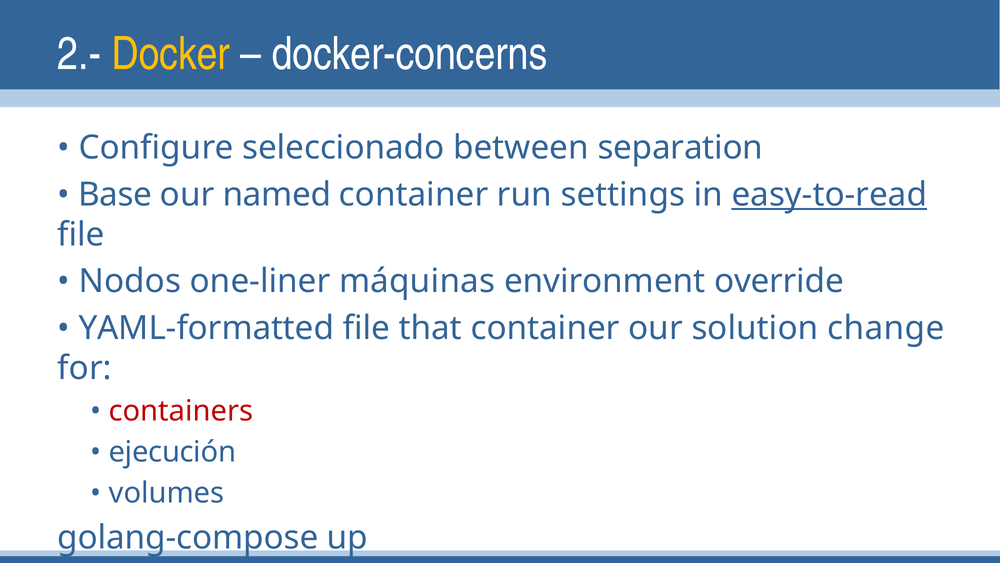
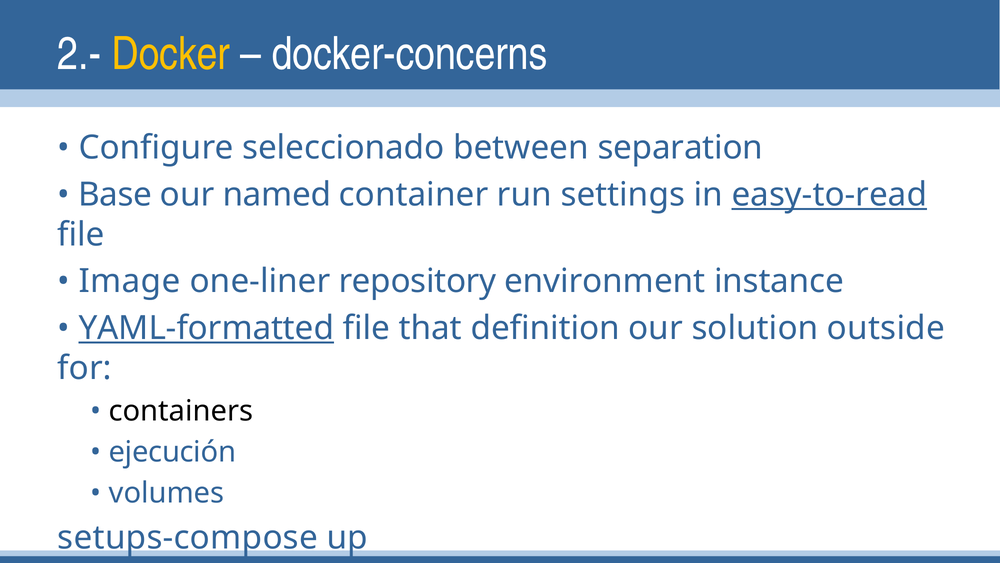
Nodos: Nodos -> Image
máquinas: máquinas -> repository
override: override -> instance
YAML-formatted underline: none -> present
that container: container -> definition
change: change -> outside
containers colour: red -> black
golang-compose: golang-compose -> setups-compose
